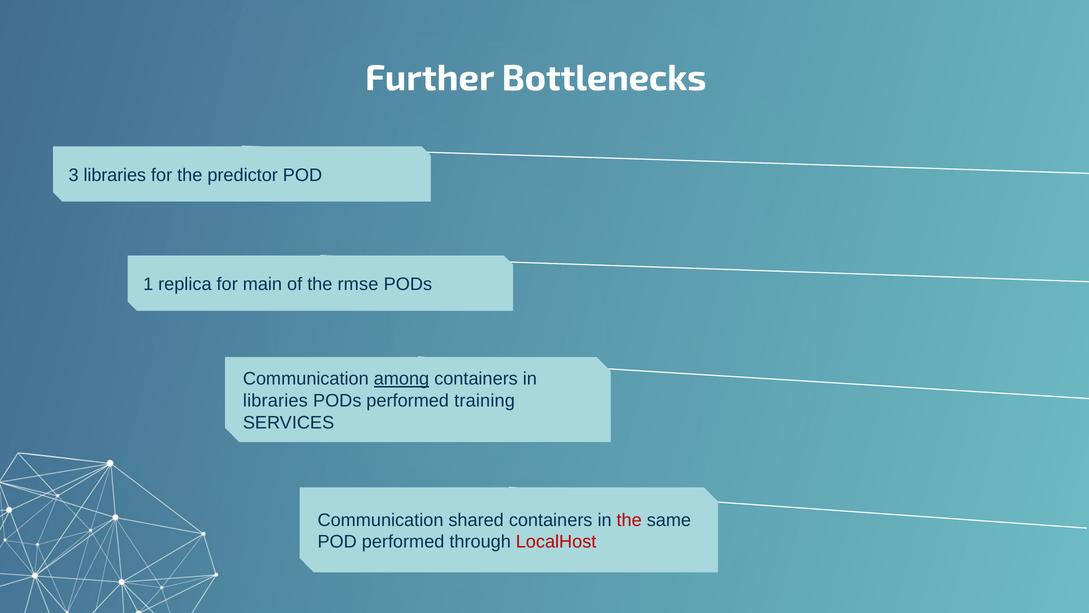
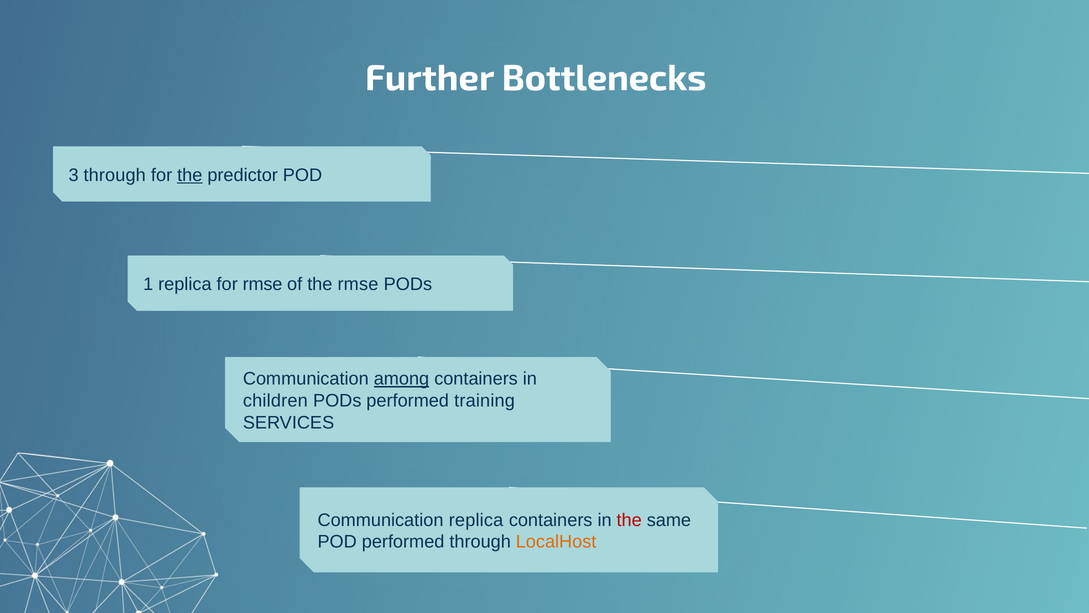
3 libraries: libraries -> through
the at (190, 175) underline: none -> present
for main: main -> rmse
libraries at (275, 401): libraries -> children
Communication shared: shared -> replica
LocalHost colour: red -> orange
